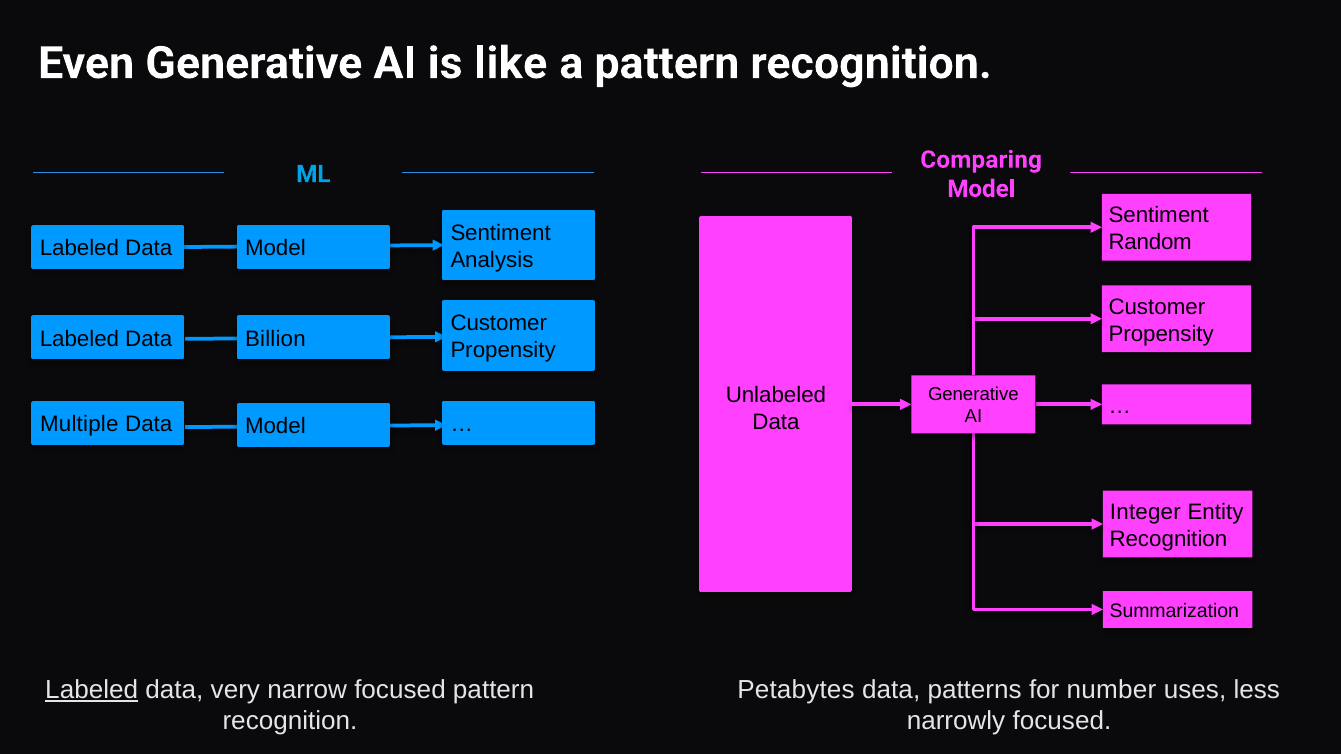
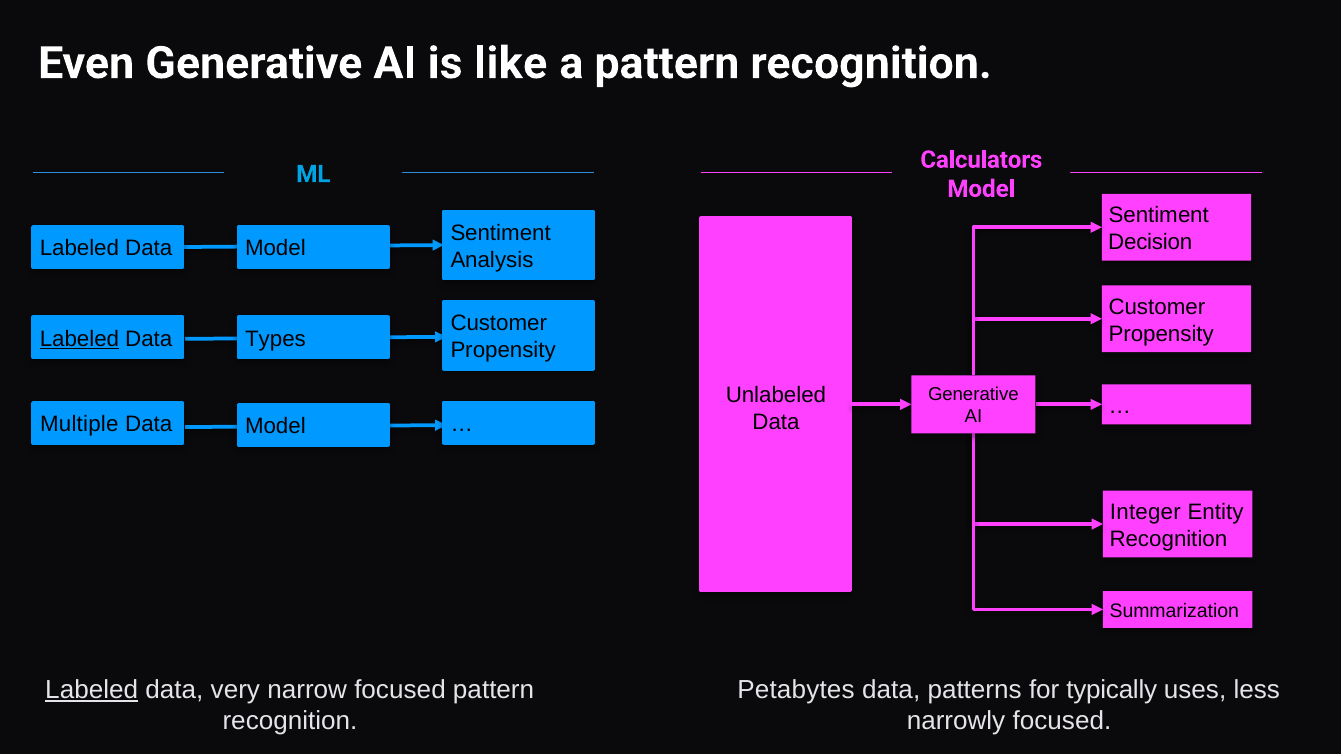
Comparing: Comparing -> Calculators
Random: Random -> Decision
Labeled at (79, 339) underline: none -> present
Billion: Billion -> Types
number: number -> typically
